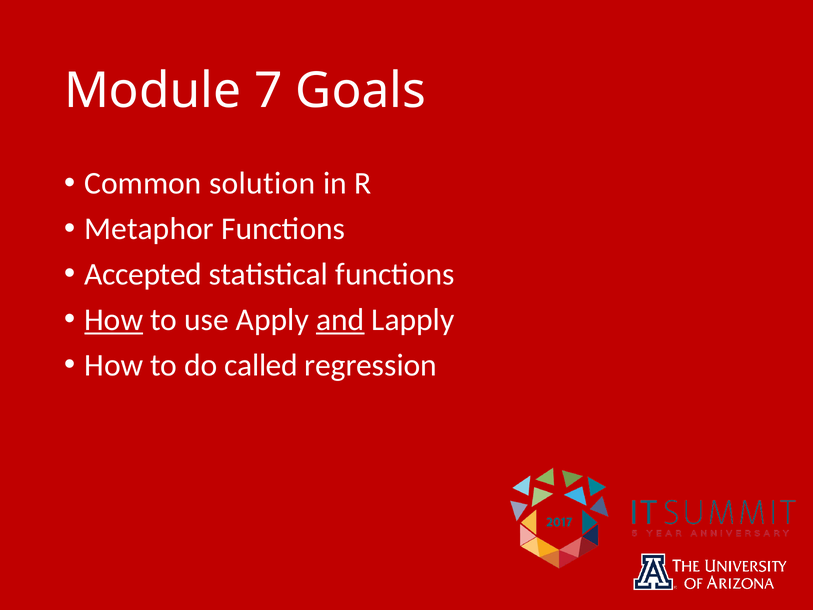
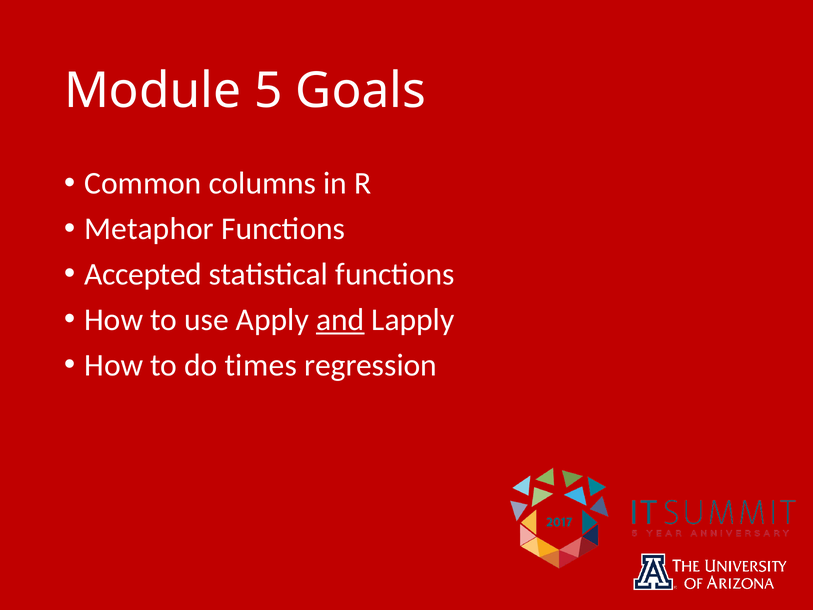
7: 7 -> 5
solution: solution -> columns
How at (114, 320) underline: present -> none
called: called -> times
